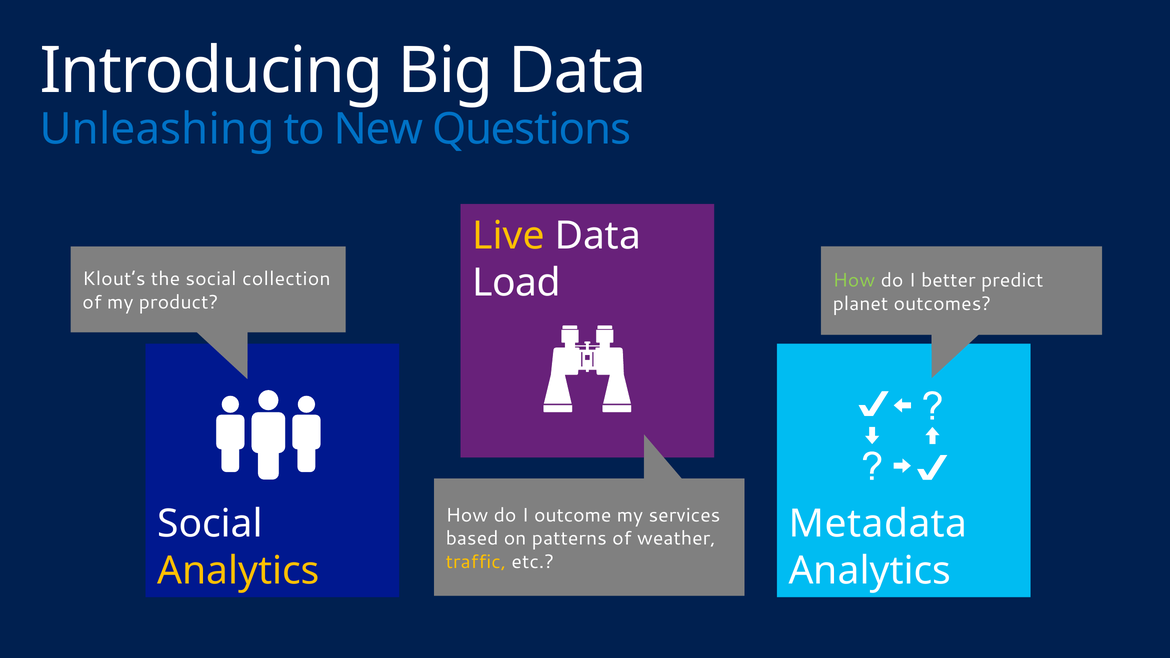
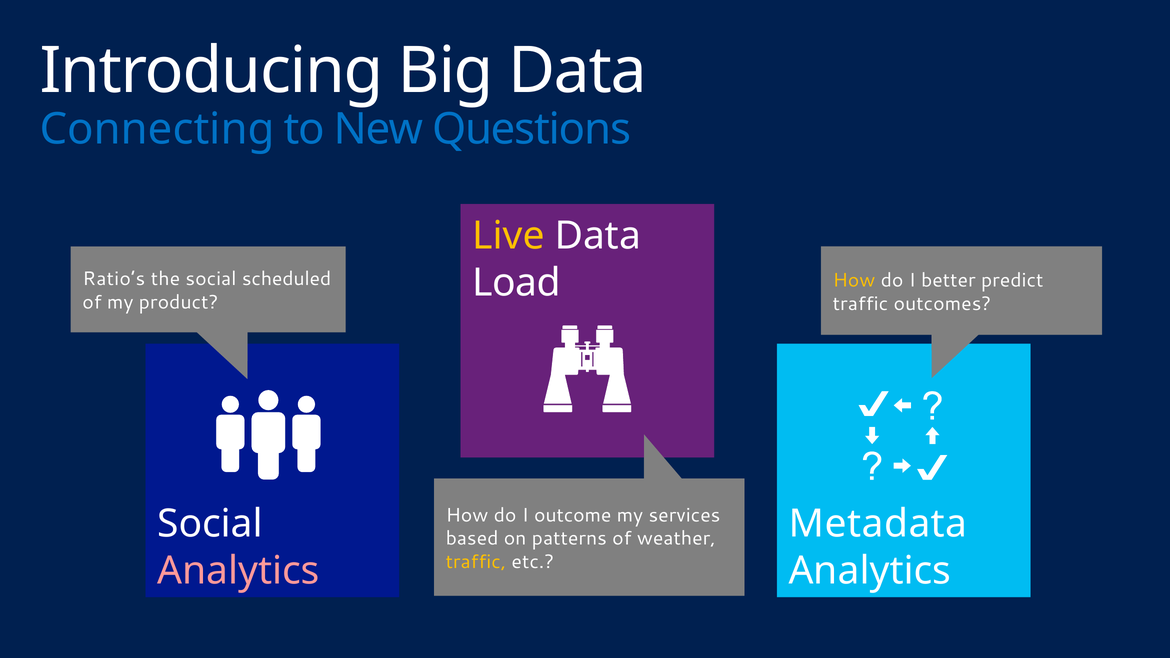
Unleashing: Unleashing -> Connecting
Klout’s: Klout’s -> Ratio’s
collection: collection -> scheduled
How at (854, 280) colour: light green -> yellow
planet at (860, 304): planet -> traffic
Analytics at (238, 571) colour: yellow -> pink
